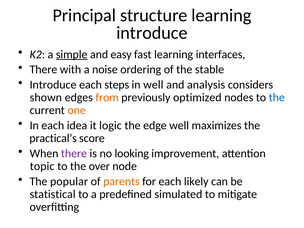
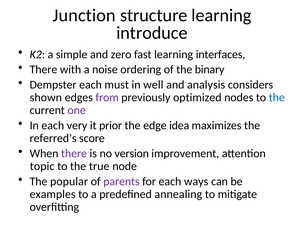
Principal: Principal -> Junction
simple underline: present -> none
easy: easy -> zero
stable: stable -> binary
Introduce at (53, 85): Introduce -> Dempster
steps: steps -> must
from colour: orange -> purple
one colour: orange -> purple
idea: idea -> very
logic: logic -> prior
edge well: well -> idea
practical’s: practical’s -> referred’s
looking: looking -> version
over: over -> true
parents colour: orange -> purple
likely: likely -> ways
statistical: statistical -> examples
simulated: simulated -> annealing
